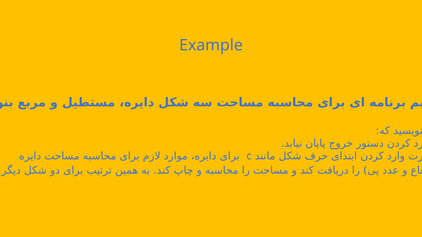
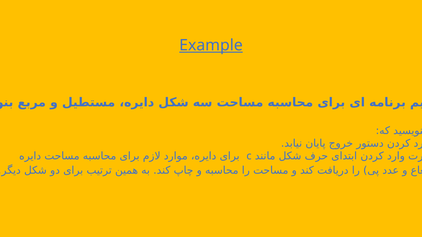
Example underline: none -> present
